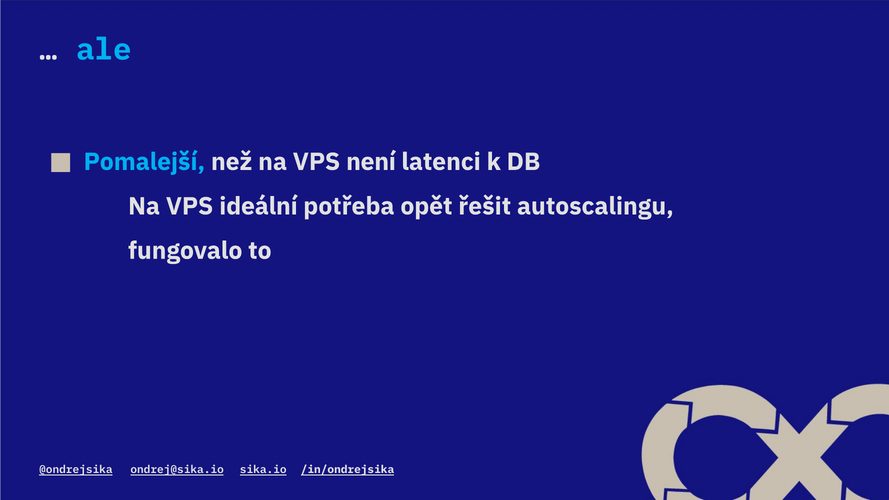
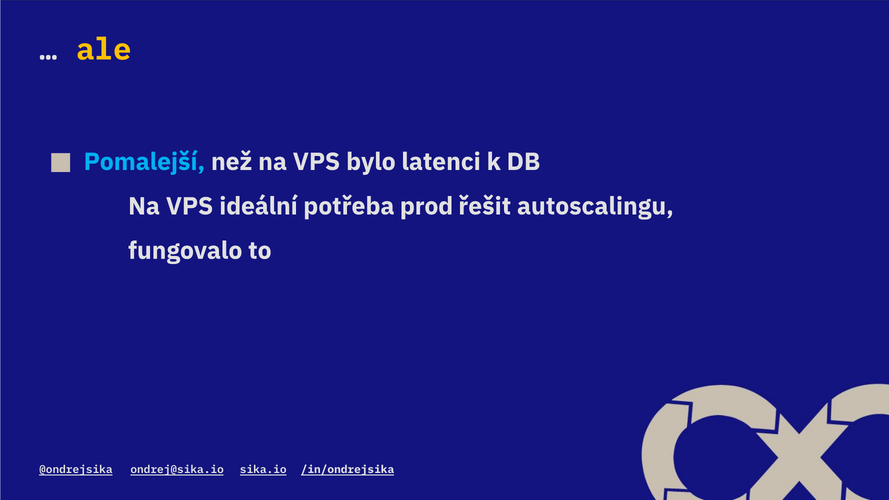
ale colour: light blue -> yellow
není: není -> bylo
opět: opět -> prod
